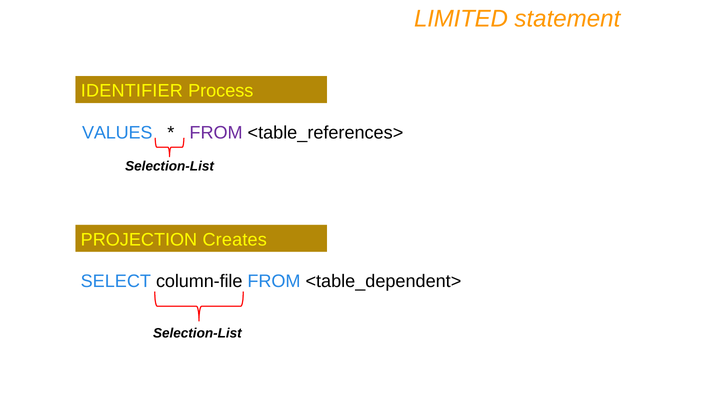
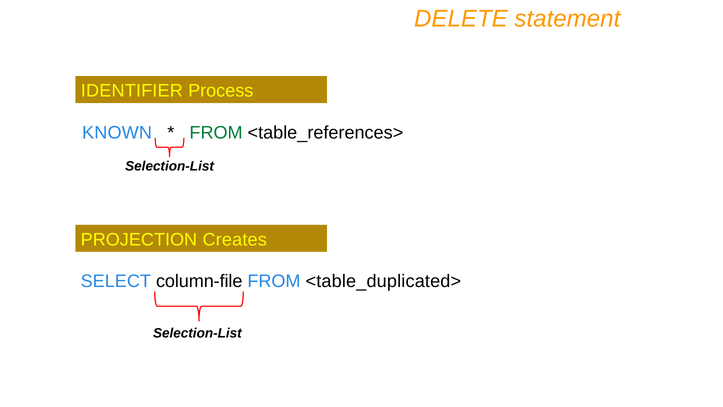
LIMITED: LIMITED -> DELETE
VALUES: VALUES -> KNOWN
FROM at (216, 133) colour: purple -> green
<table_dependent>: <table_dependent> -> <table_duplicated>
